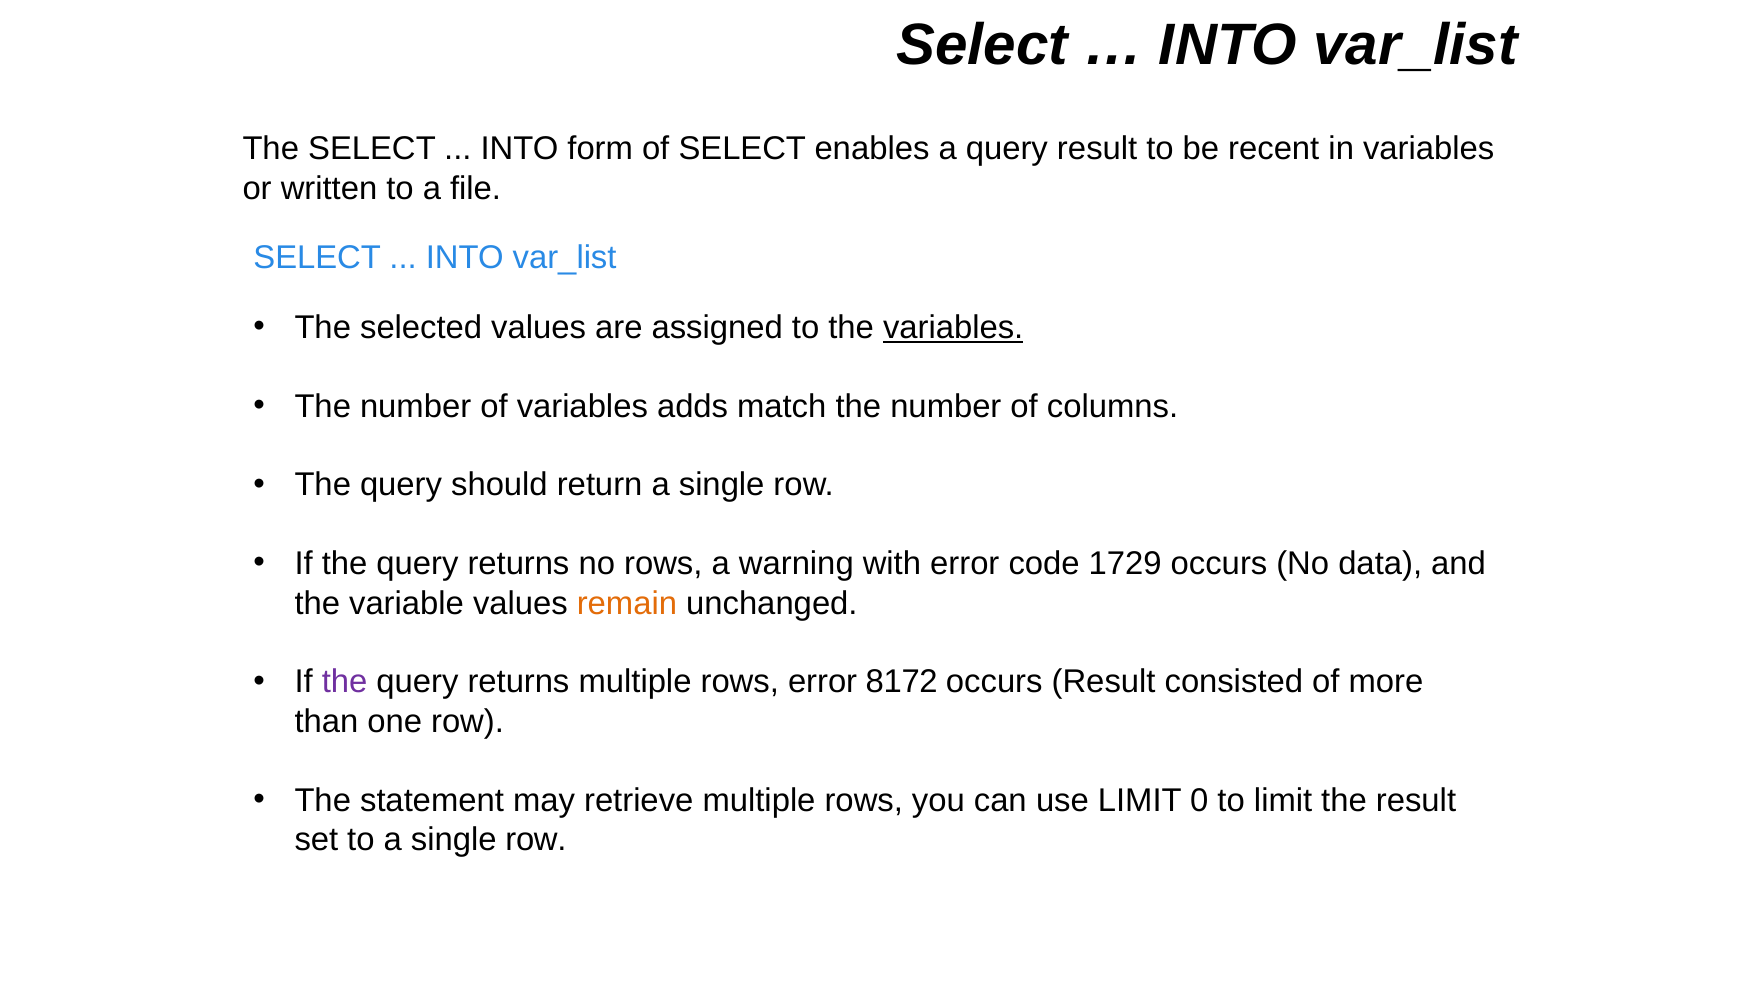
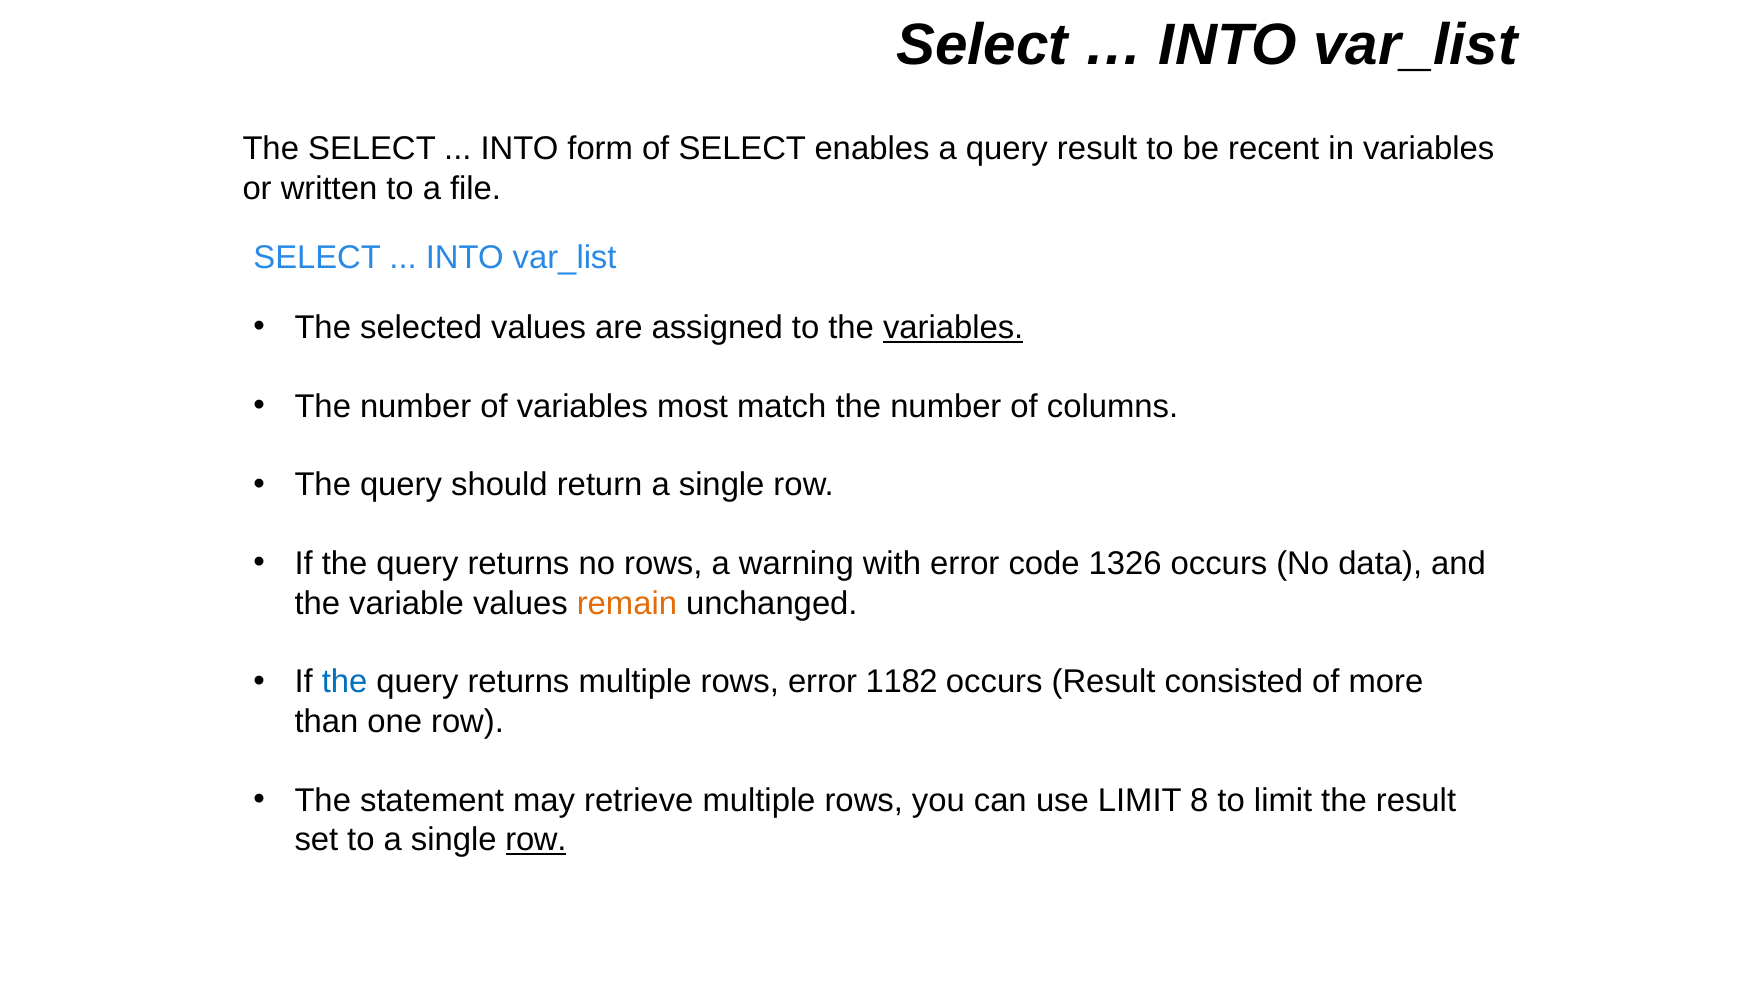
adds: adds -> most
1729: 1729 -> 1326
the at (345, 682) colour: purple -> blue
8172: 8172 -> 1182
0: 0 -> 8
row at (536, 839) underline: none -> present
